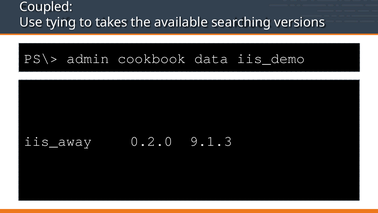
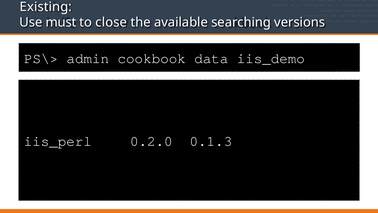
Coupled: Coupled -> Existing
tying: tying -> must
takes: takes -> close
iis_away: iis_away -> iis_perl
9.1.3: 9.1.3 -> 0.1.3
